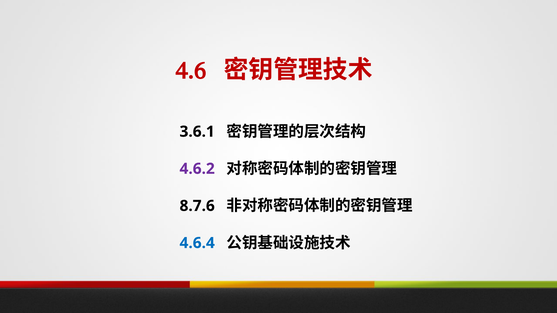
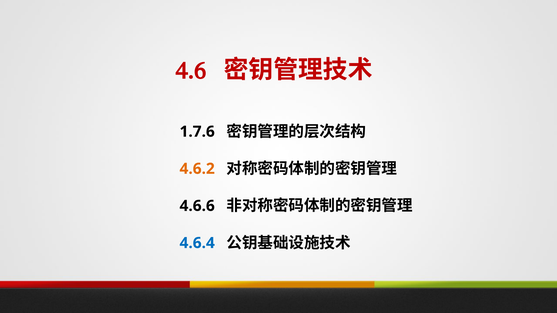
3.6.1: 3.6.1 -> 1.7.6
4.6.2 colour: purple -> orange
8.7.6: 8.7.6 -> 4.6.6
